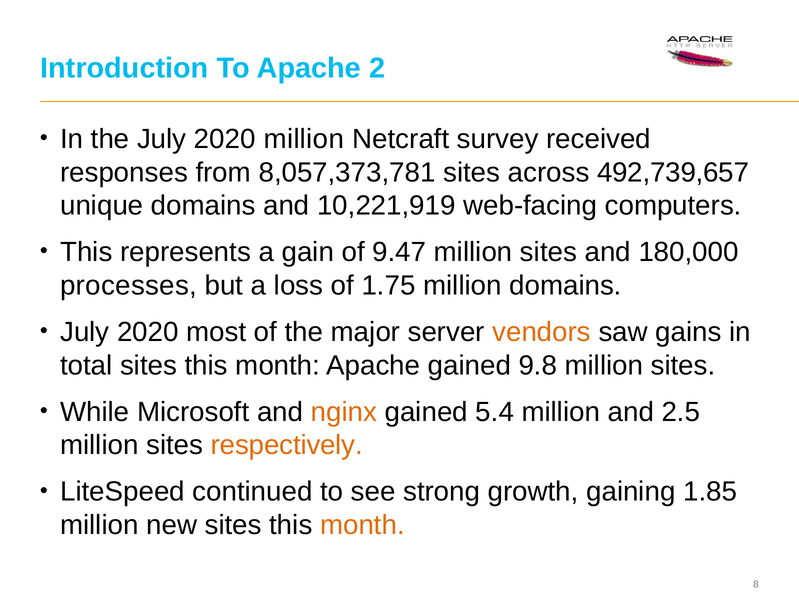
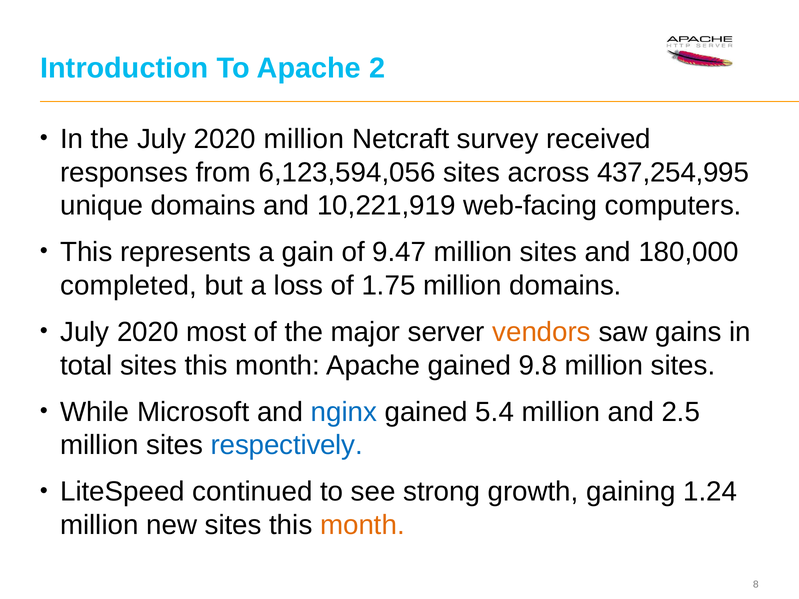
8,057,373,781: 8,057,373,781 -> 6,123,594,056
492,739,657: 492,739,657 -> 437,254,995
processes: processes -> completed
nginx colour: orange -> blue
respectively colour: orange -> blue
1.85: 1.85 -> 1.24
